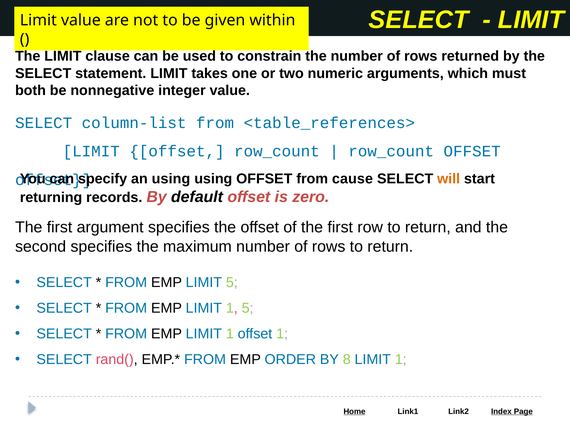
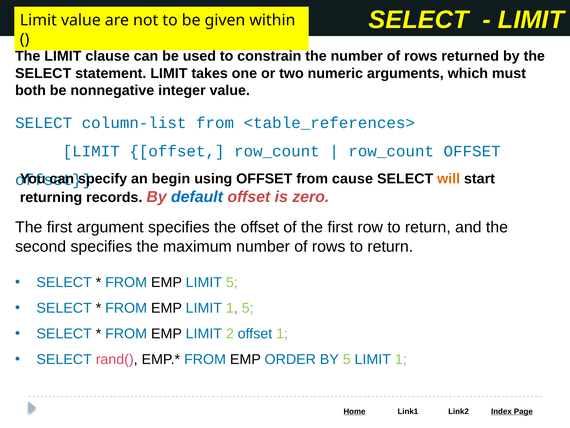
an using: using -> begin
default colour: black -> blue
1 at (230, 333): 1 -> 2
BY 8: 8 -> 5
